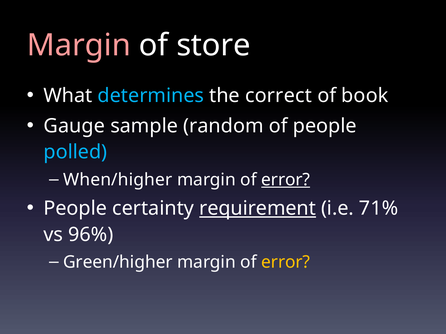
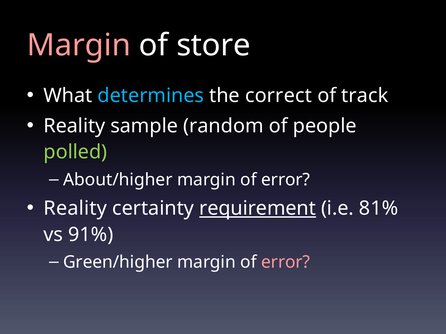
book: book -> track
Gauge at (74, 126): Gauge -> Reality
polled colour: light blue -> light green
When/higher: When/higher -> About/higher
error at (286, 180) underline: present -> none
People at (75, 209): People -> Reality
71%: 71% -> 81%
96%: 96% -> 91%
error at (286, 263) colour: yellow -> pink
